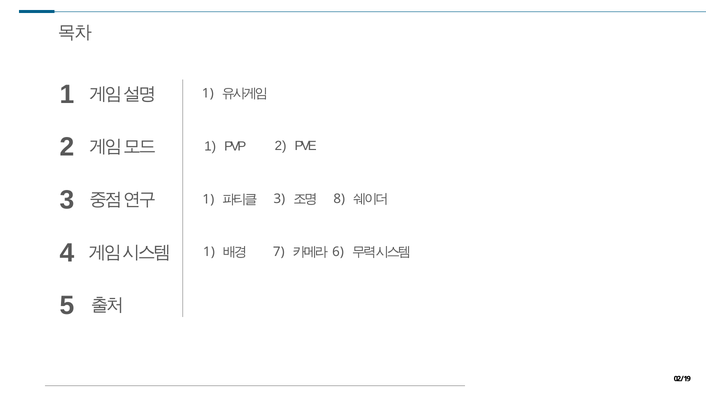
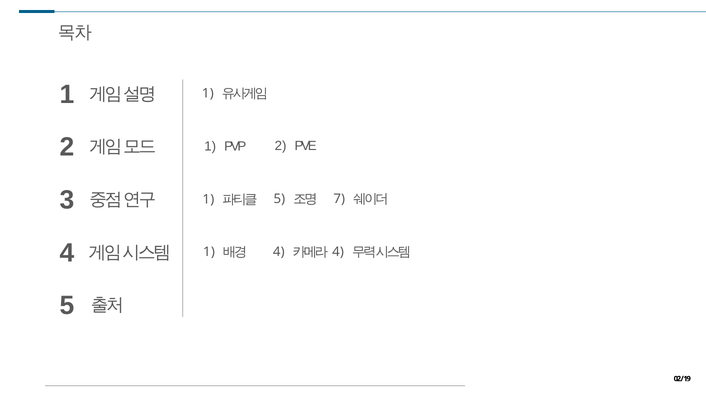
3 at (279, 199): 3 -> 5
8: 8 -> 7
7 at (279, 252): 7 -> 4
6 at (338, 252): 6 -> 4
